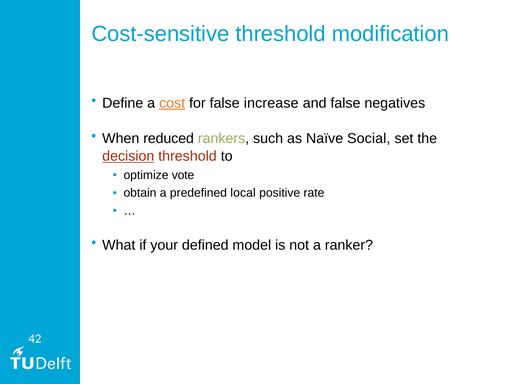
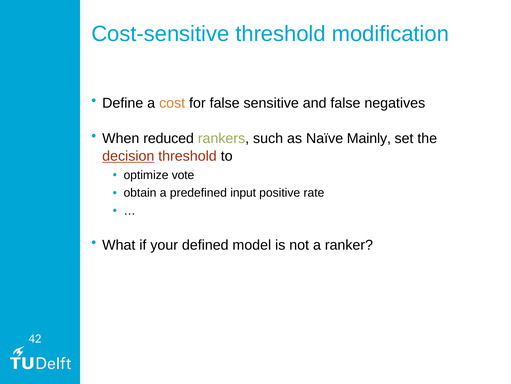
cost underline: present -> none
increase: increase -> sensitive
Social: Social -> Mainly
local: local -> input
